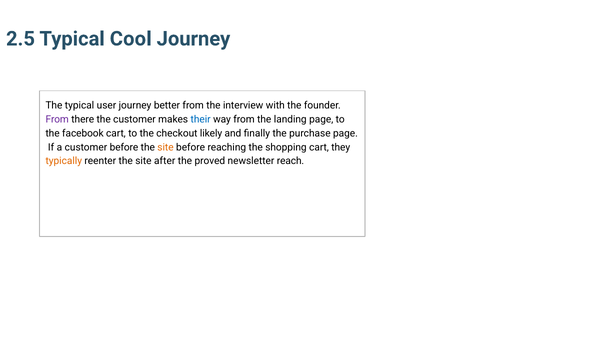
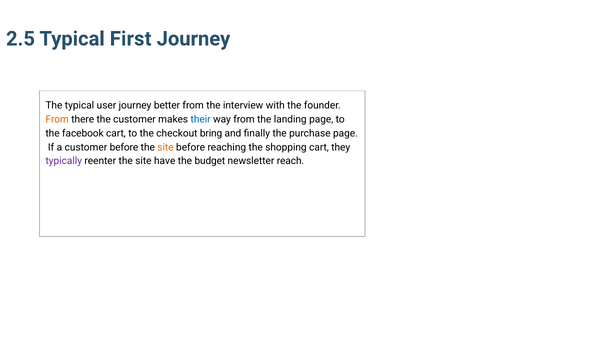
Cool: Cool -> First
From at (57, 119) colour: purple -> orange
likely: likely -> bring
typically colour: orange -> purple
after: after -> have
proved: proved -> budget
